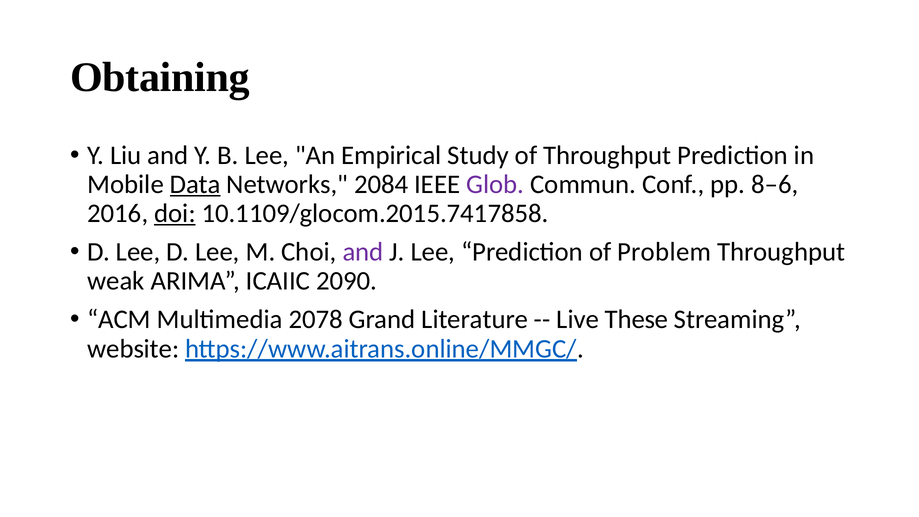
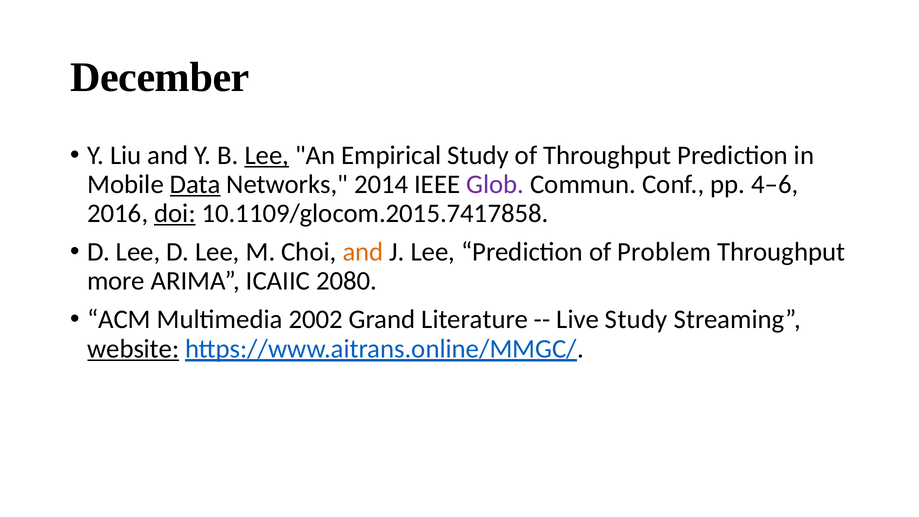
Obtaining: Obtaining -> December
Lee at (267, 155) underline: none -> present
2084: 2084 -> 2014
8–6: 8–6 -> 4–6
and at (363, 252) colour: purple -> orange
weak: weak -> more
2090: 2090 -> 2080
2078: 2078 -> 2002
Live These: These -> Study
website underline: none -> present
